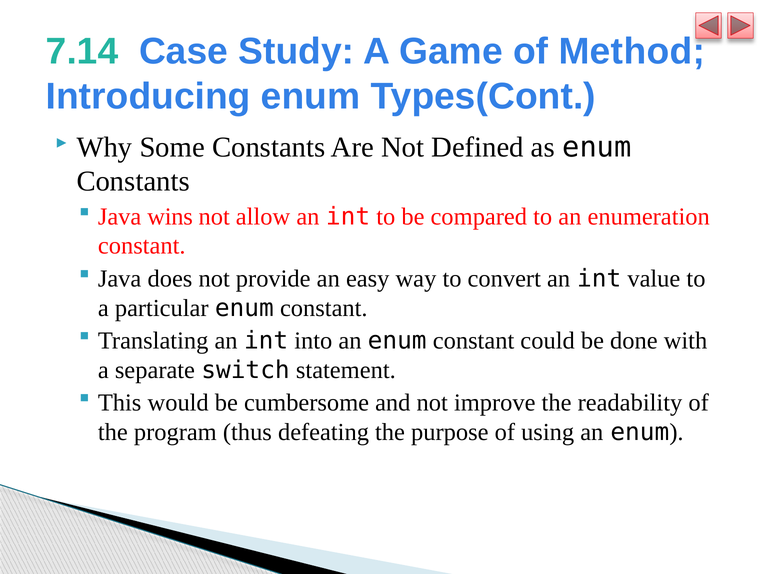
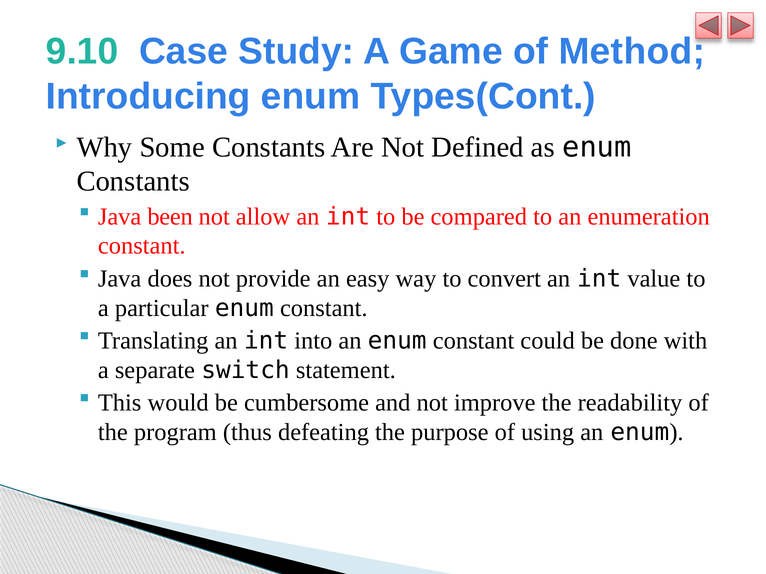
7.14: 7.14 -> 9.10
wins: wins -> been
